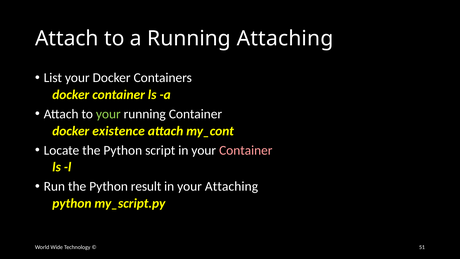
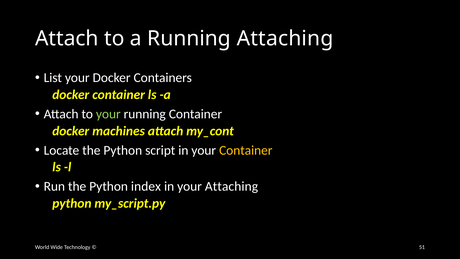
existence: existence -> machines
Container at (246, 150) colour: pink -> yellow
result: result -> index
